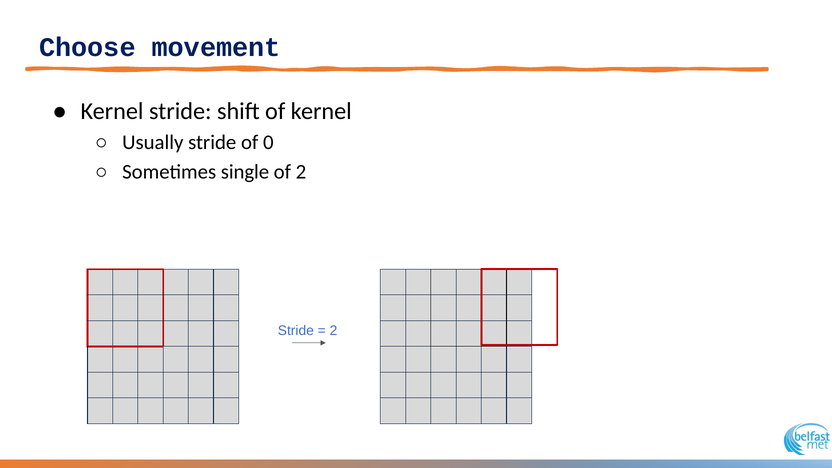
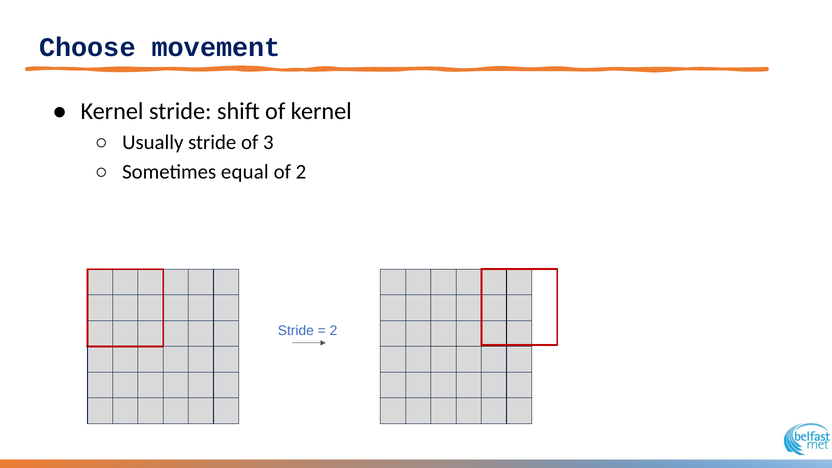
0: 0 -> 3
single: single -> equal
